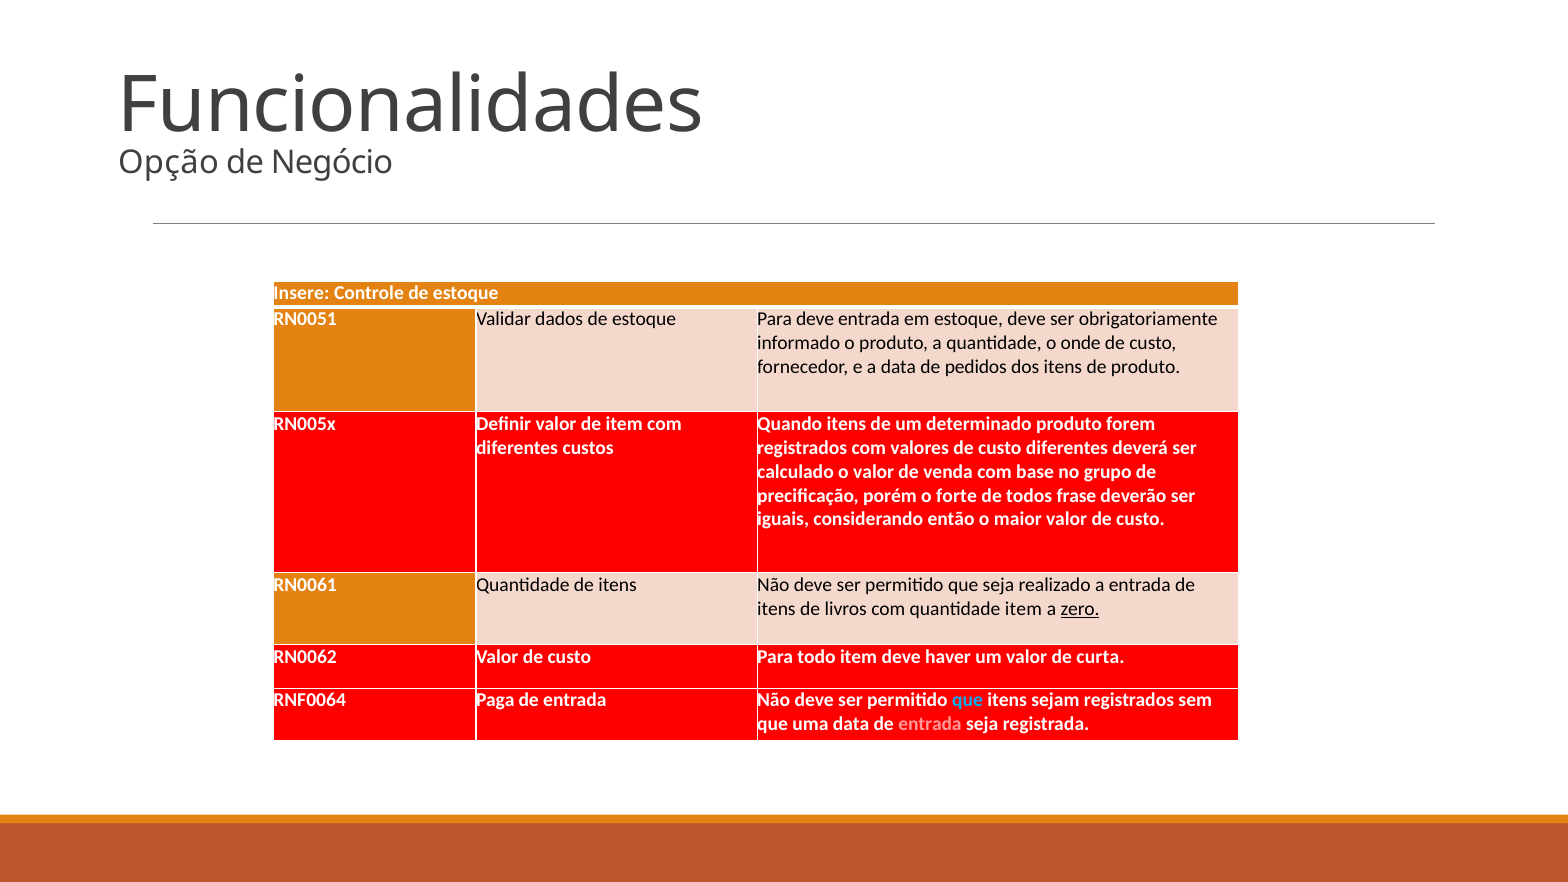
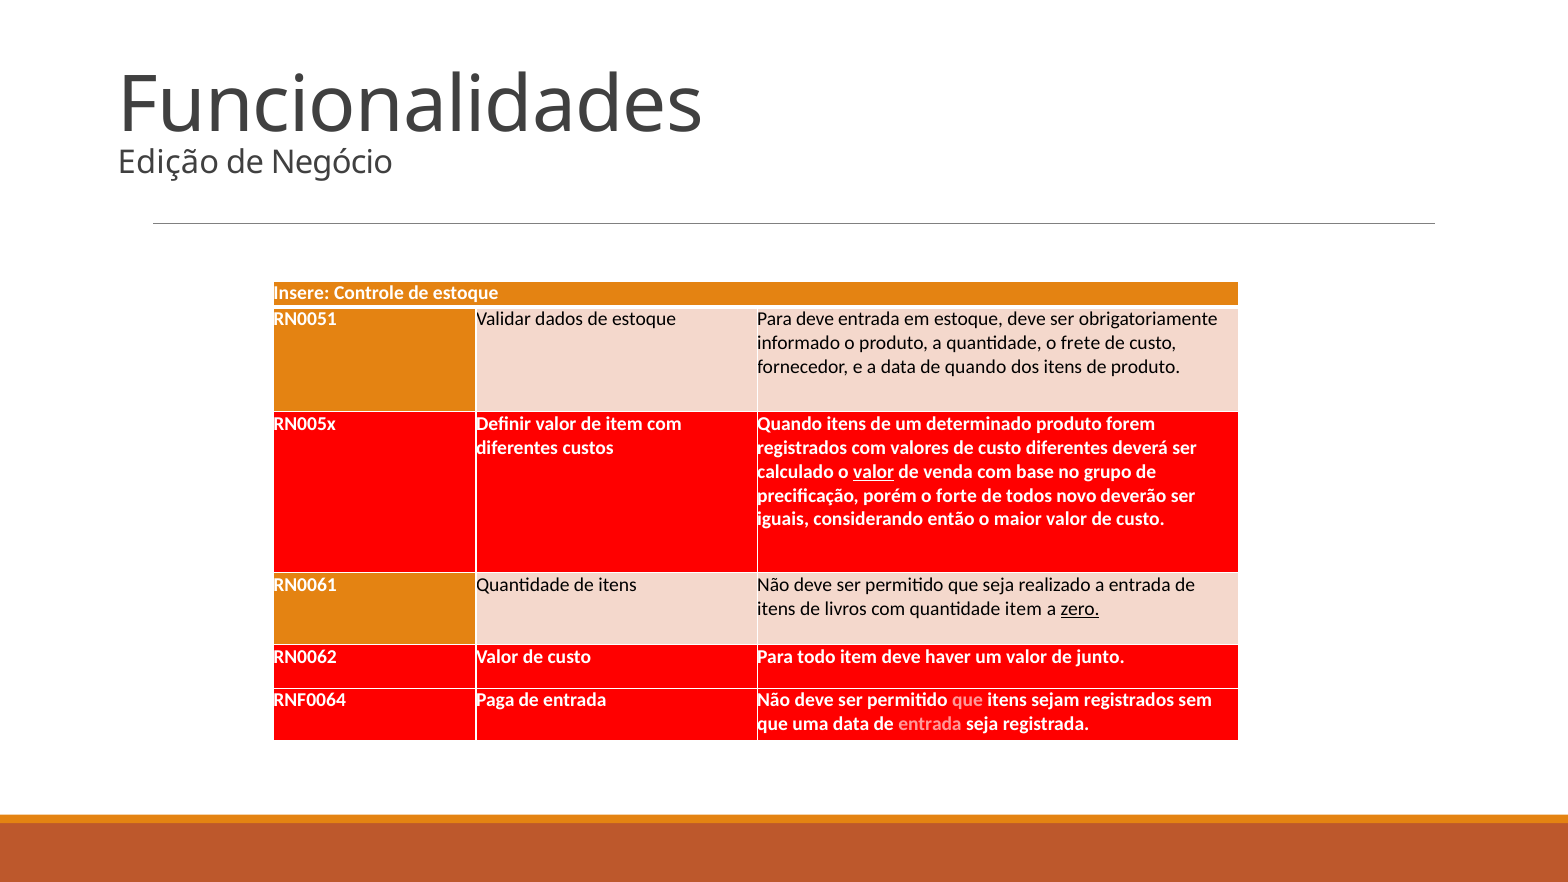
Opção: Opção -> Edição
onde: onde -> frete
de pedidos: pedidos -> quando
valor at (874, 472) underline: none -> present
frase: frase -> novo
curta: curta -> junto
que at (968, 701) colour: light blue -> pink
